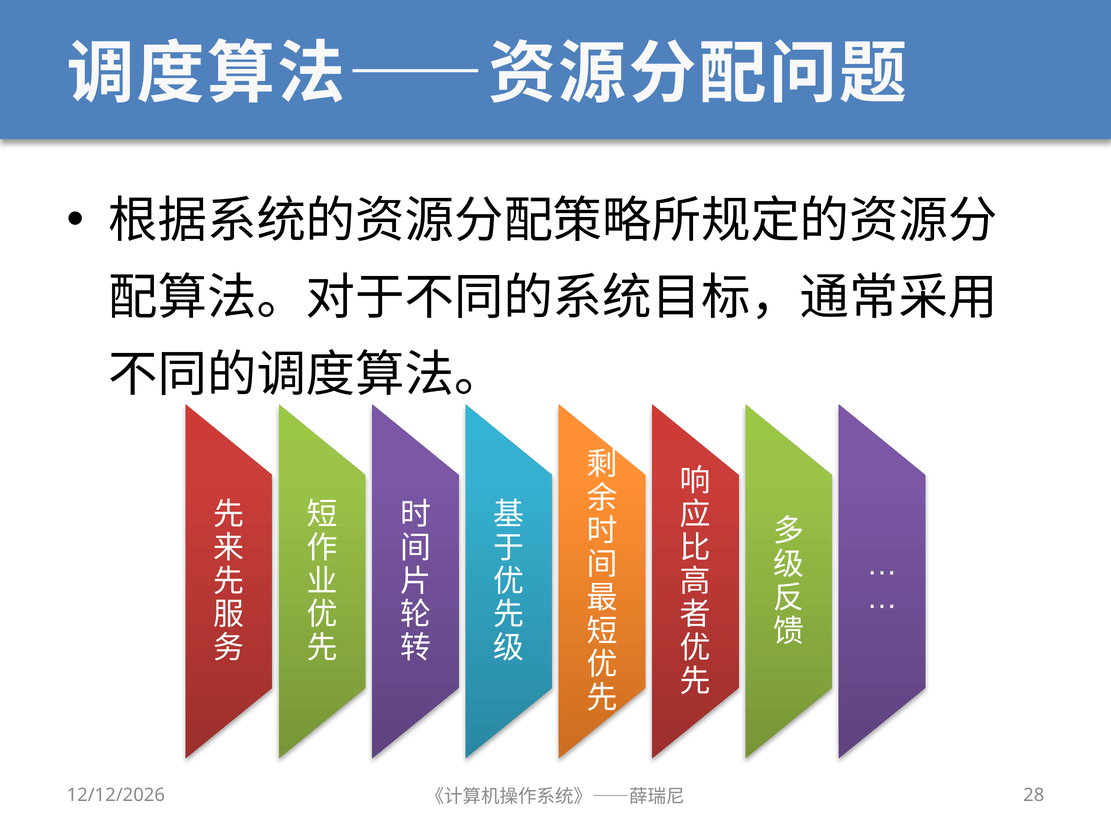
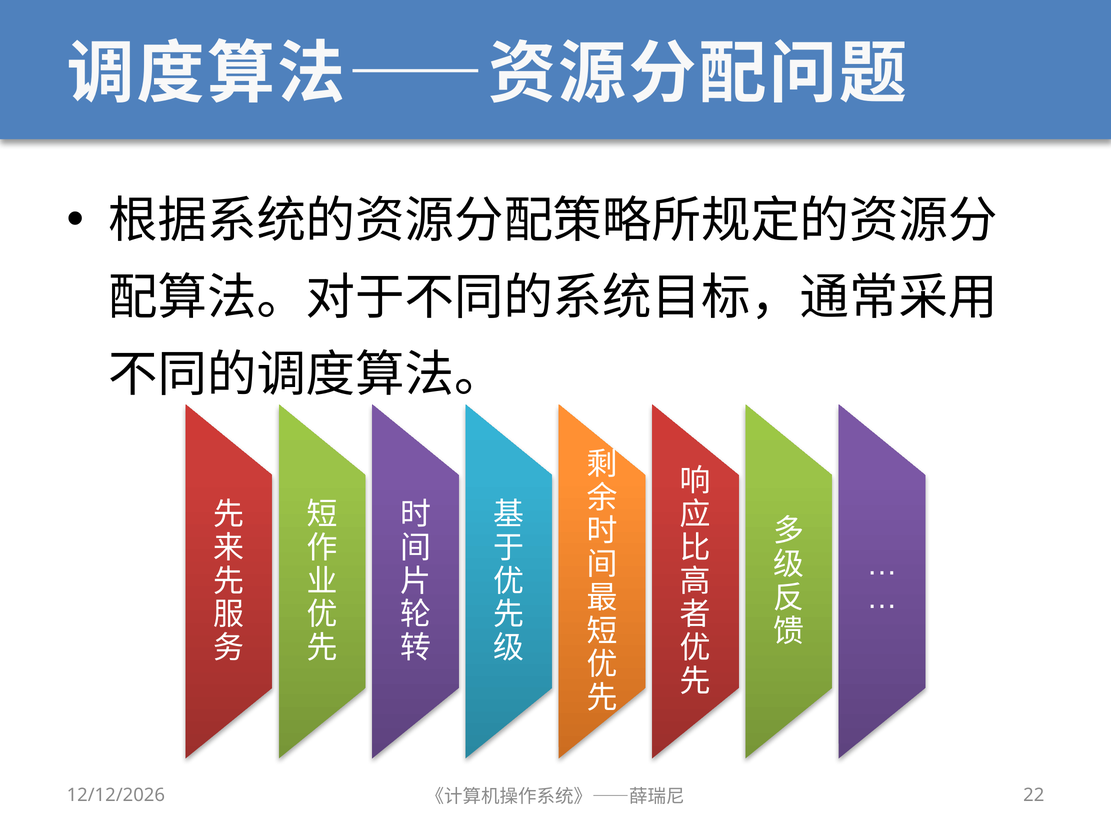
28: 28 -> 22
